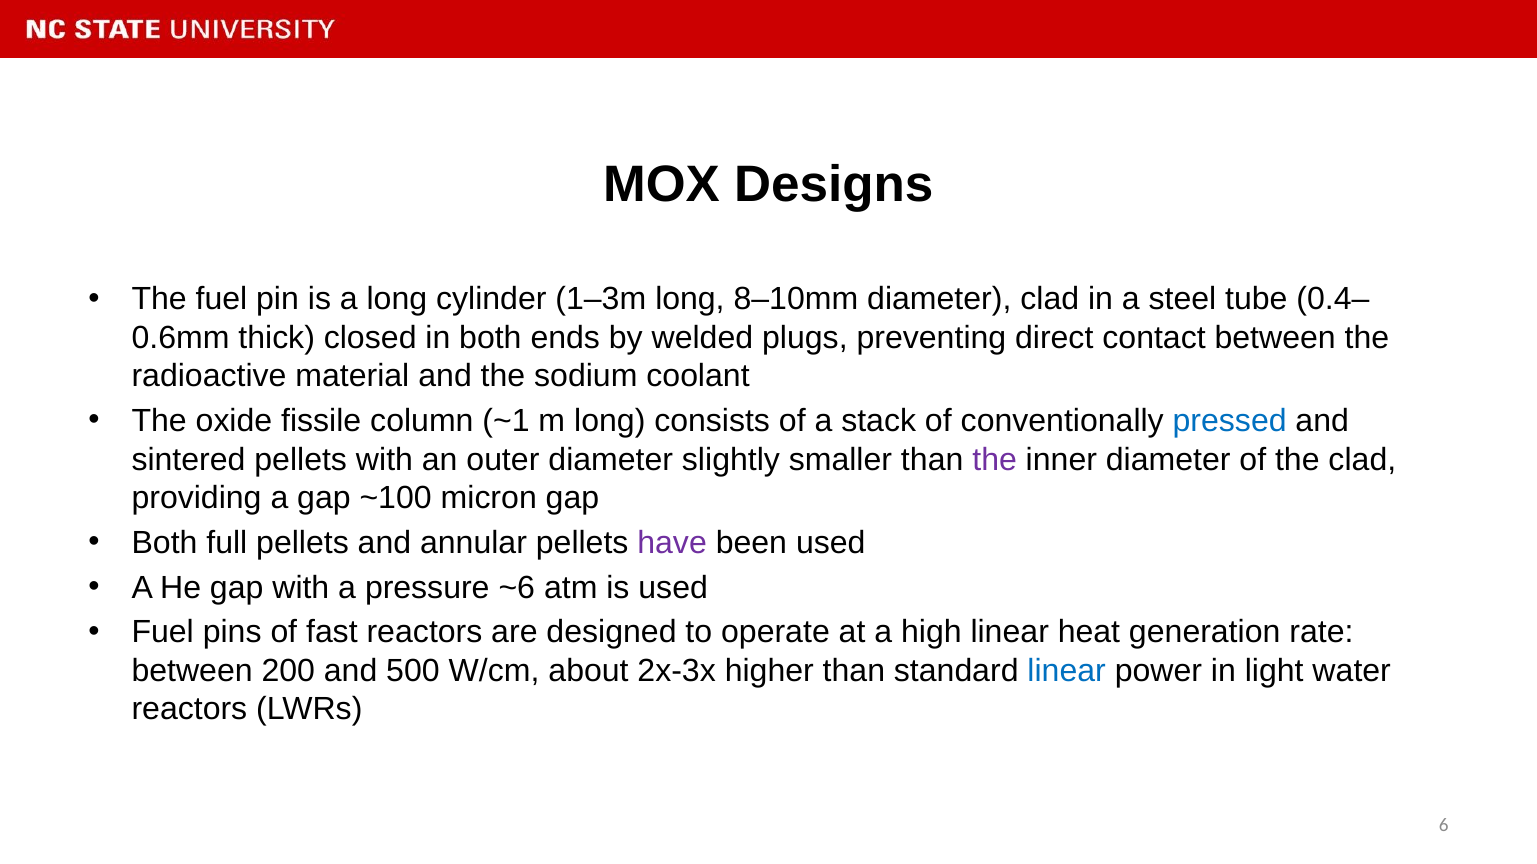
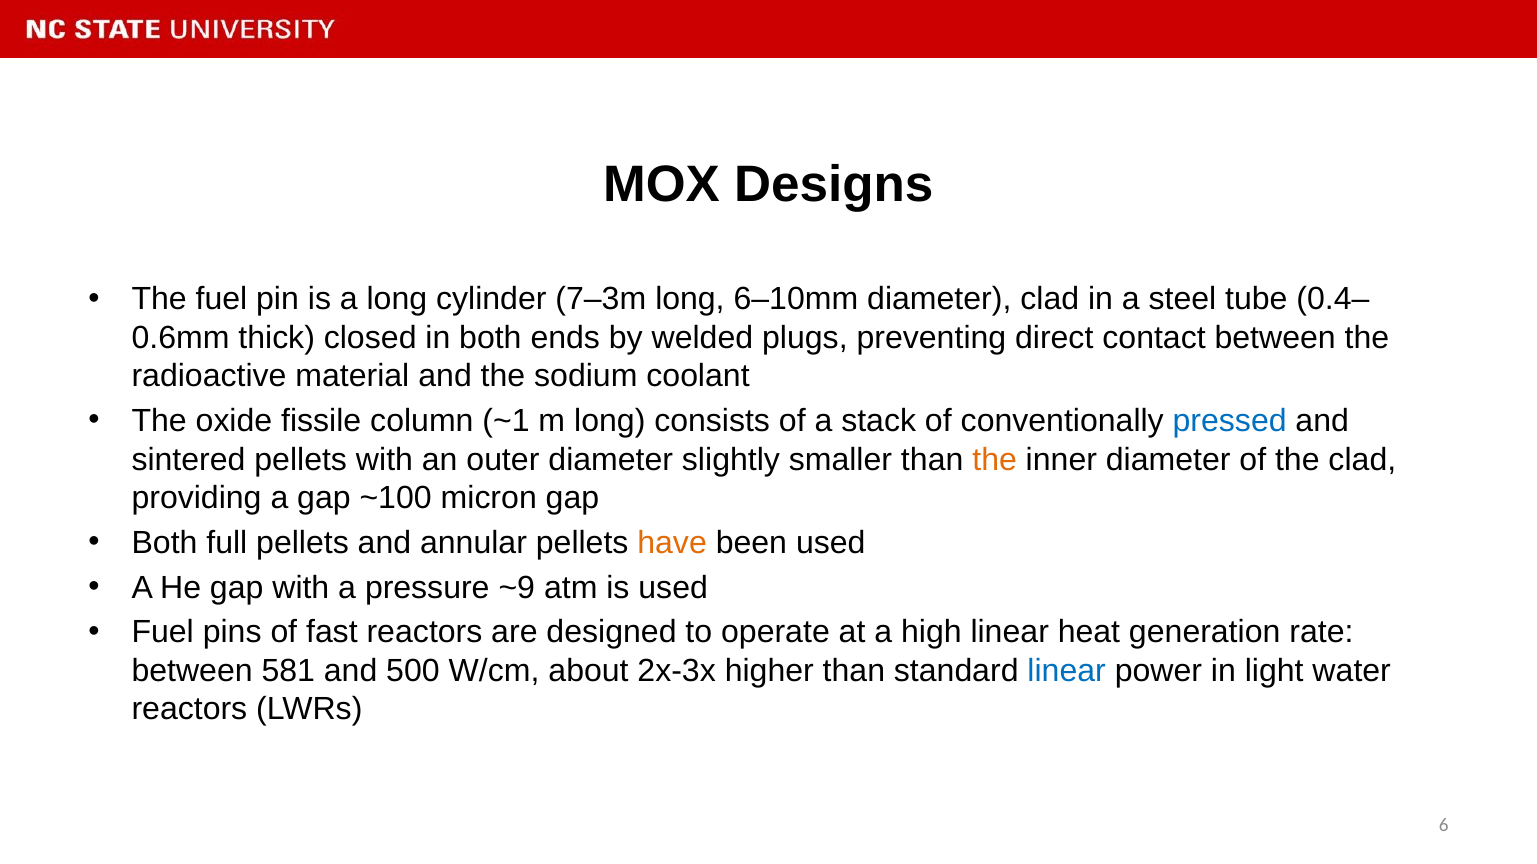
1–3m: 1–3m -> 7–3m
8–10mm: 8–10mm -> 6–10mm
the at (995, 460) colour: purple -> orange
have colour: purple -> orange
~6: ~6 -> ~9
200: 200 -> 581
